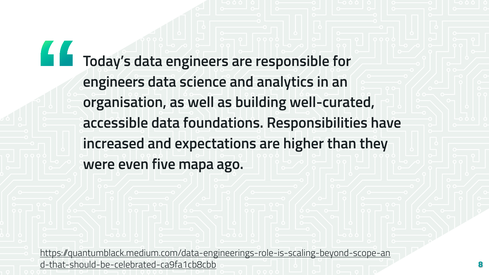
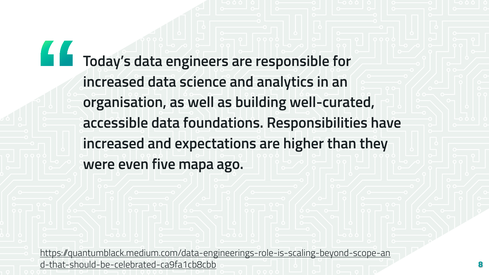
engineers at (114, 82): engineers -> increased
